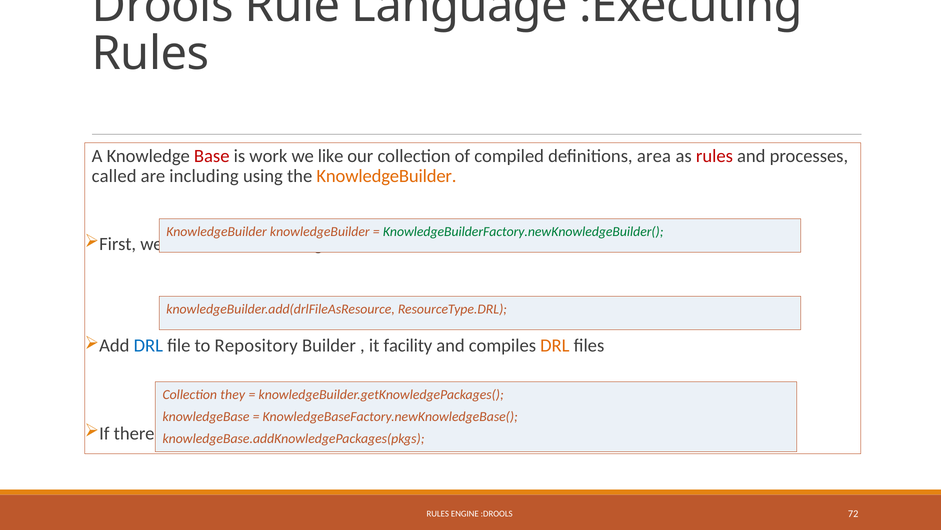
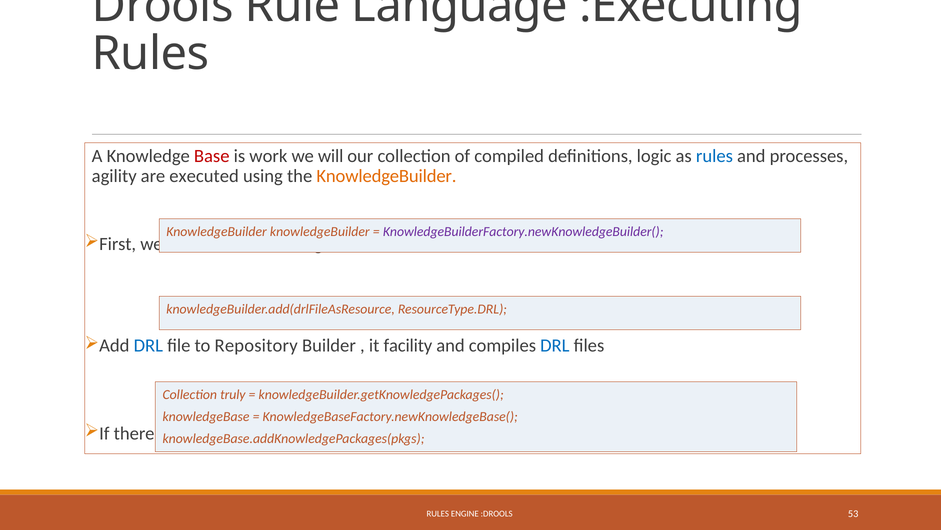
like at (331, 156): like -> will
area: area -> logic
rules at (714, 156) colour: red -> blue
called: called -> agility
including: including -> executed
KnowledgeBuilderFactory.newKnowledgeBuilder( colour: green -> purple
DRL at (555, 345) colour: orange -> blue
they: they -> truly
72: 72 -> 53
